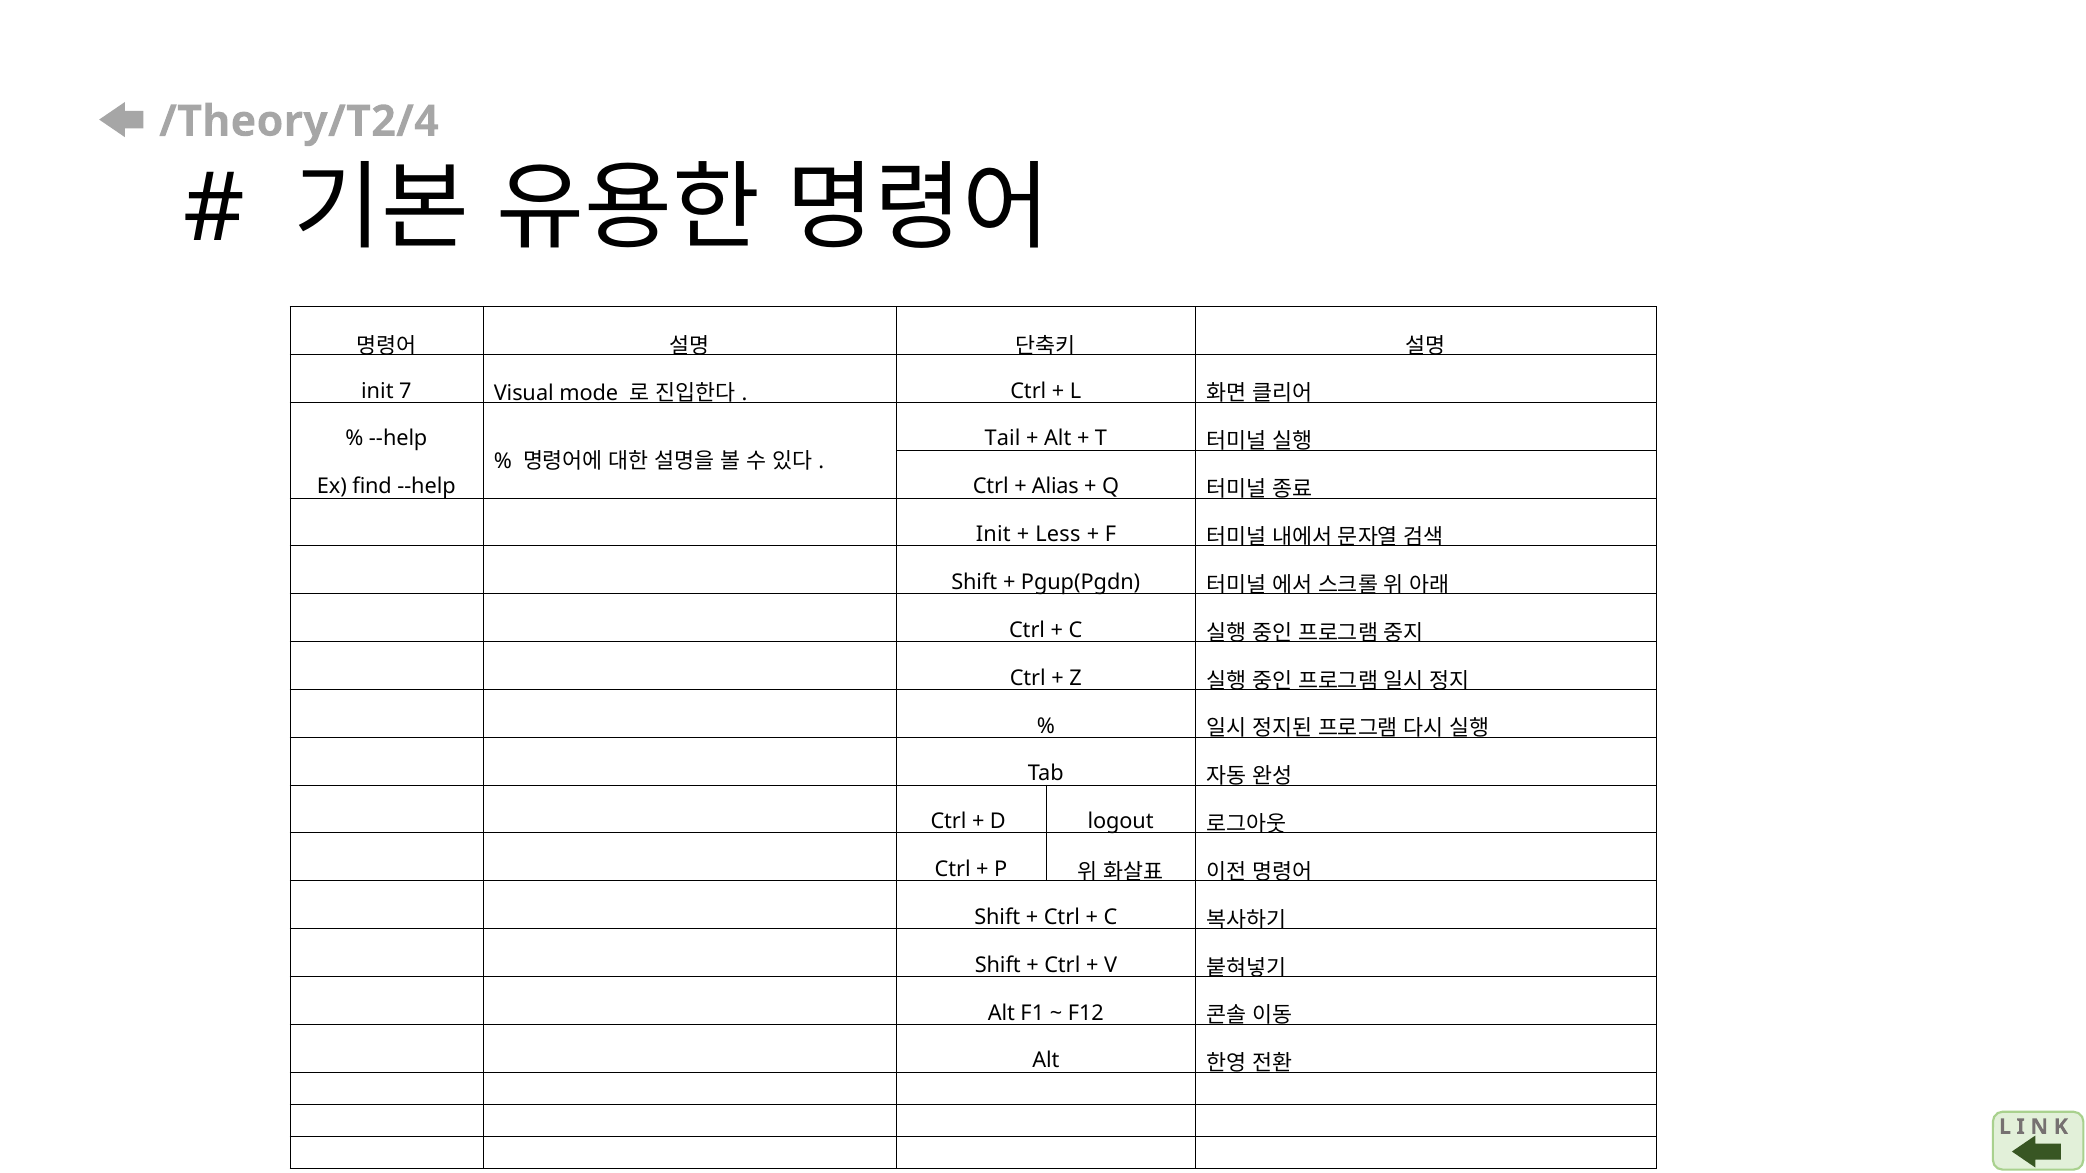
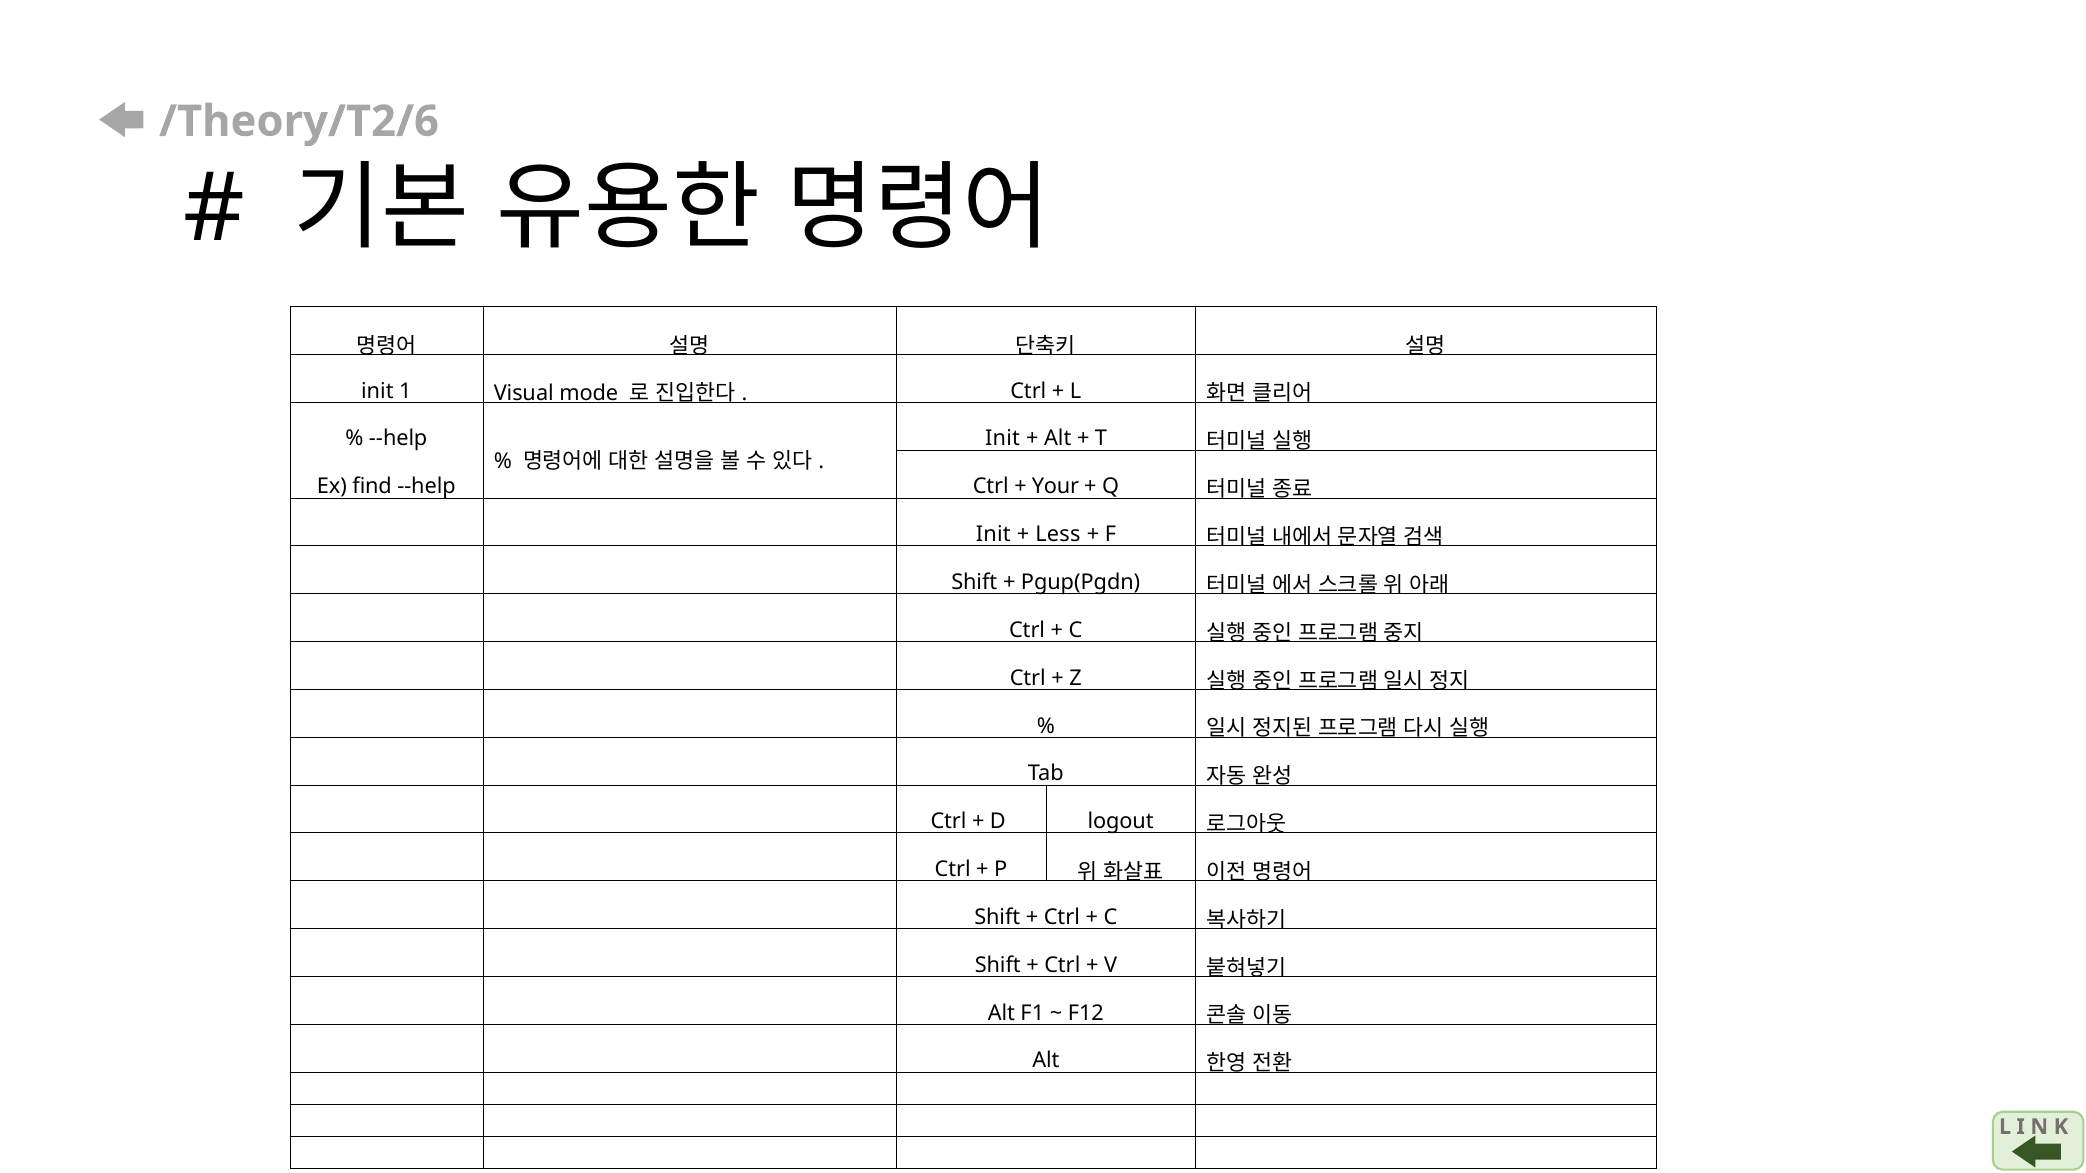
/Theory/T2/4: /Theory/T2/4 -> /Theory/T2/6
7: 7 -> 1
Tail at (1003, 439): Tail -> Init
Alias: Alias -> Your
